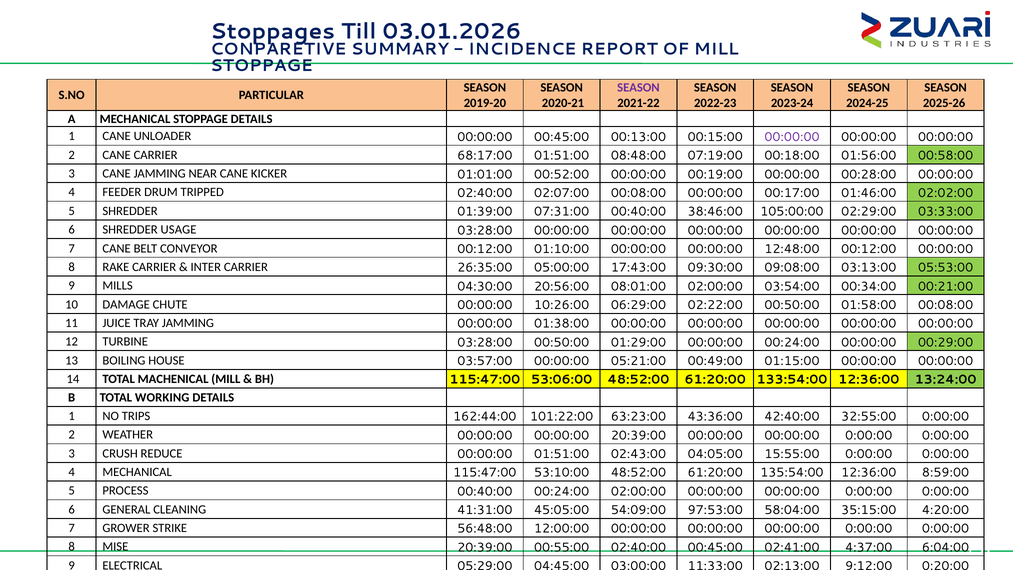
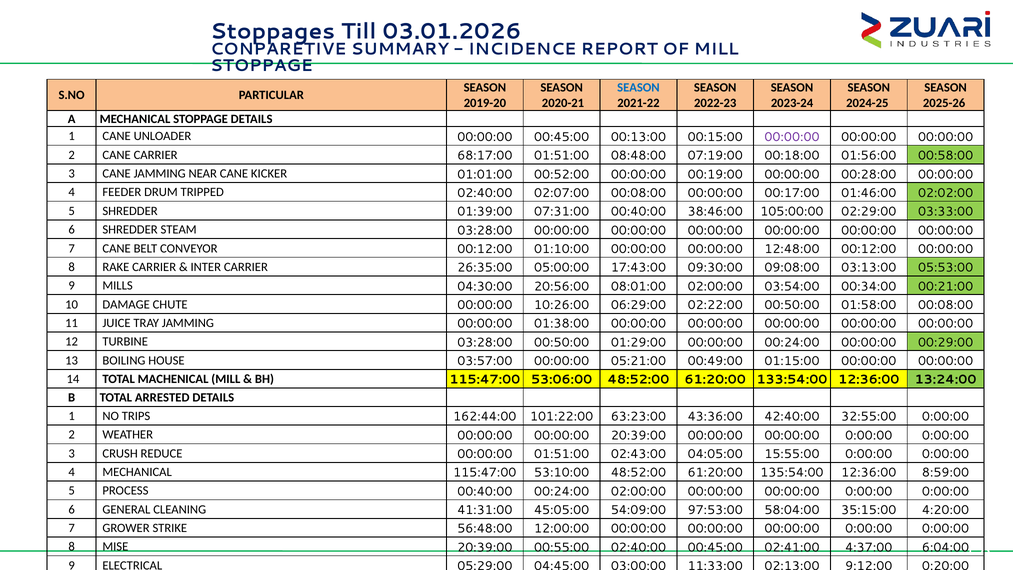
SEASON at (638, 88) colour: purple -> blue
USAGE: USAGE -> STEAM
WORKING: WORKING -> ARRESTED
